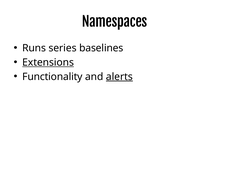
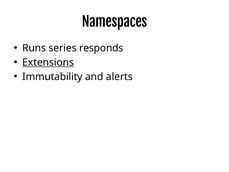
baselines: baselines -> responds
Functionality: Functionality -> Immutability
alerts underline: present -> none
